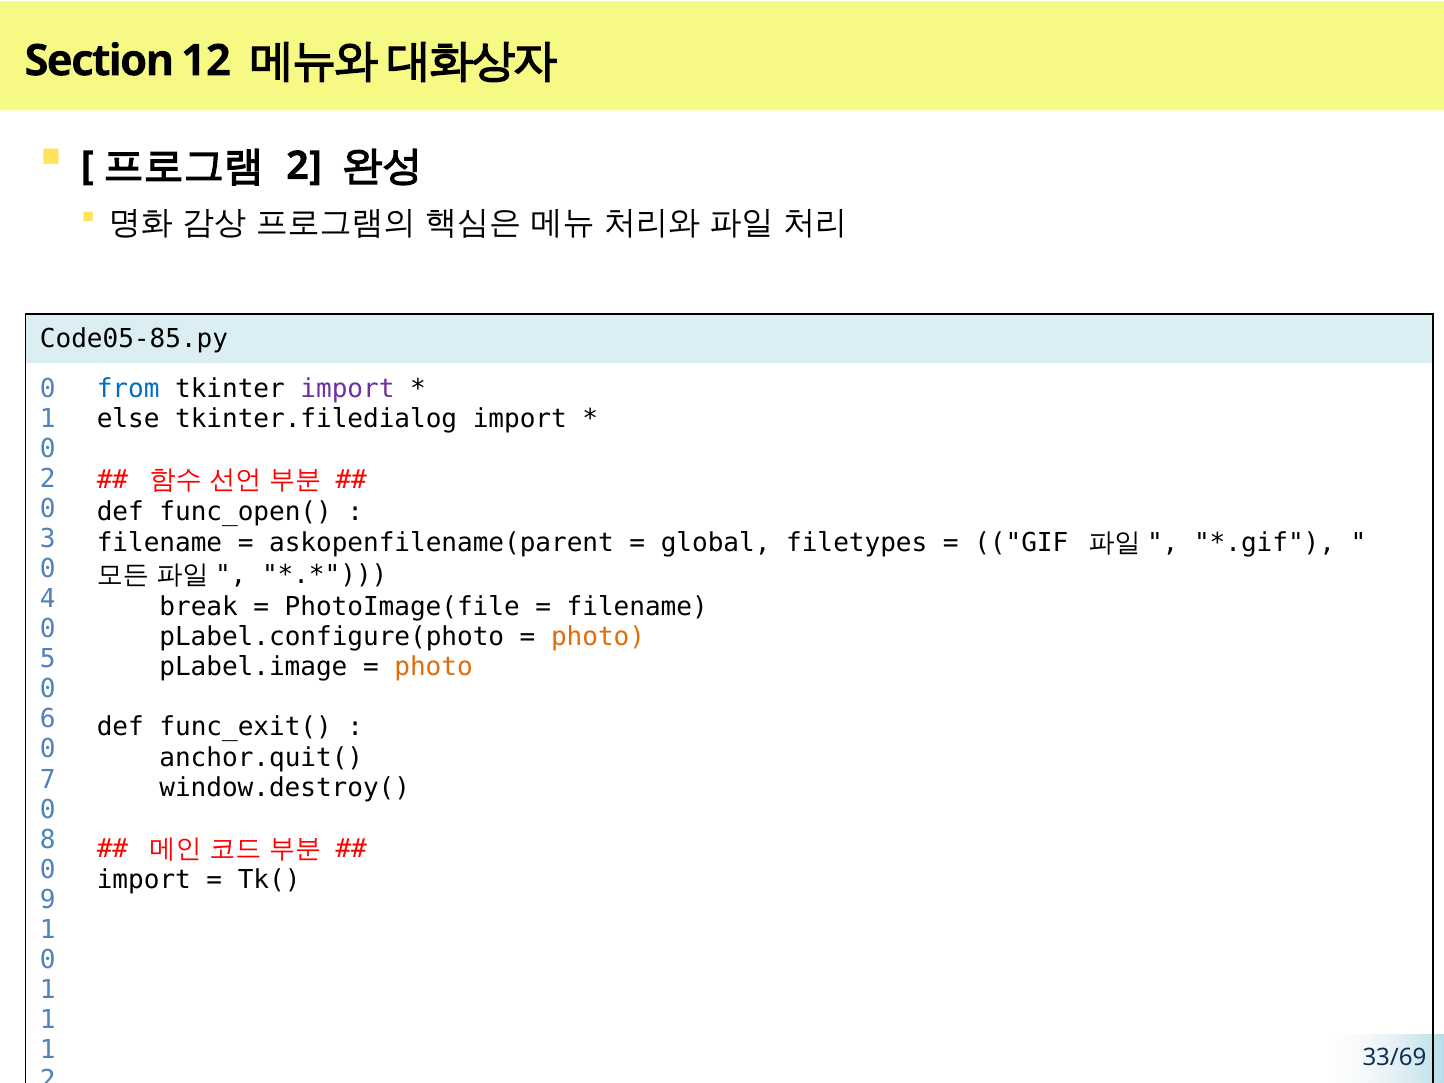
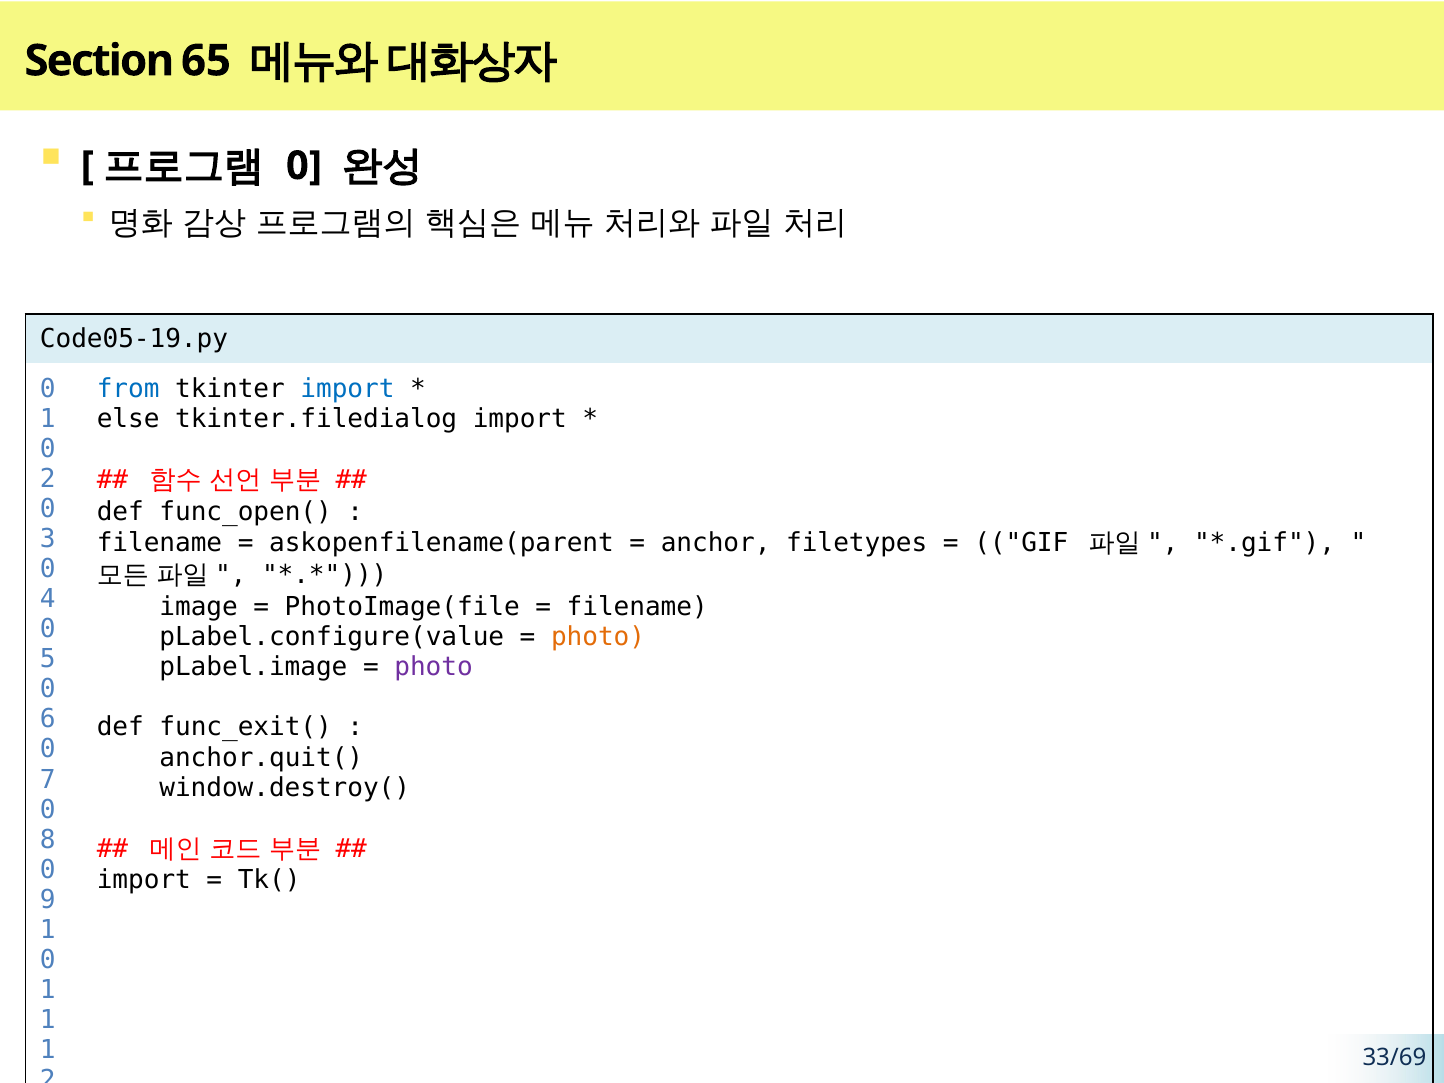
12: 12 -> 65
2 at (304, 166): 2 -> 0
Code05-85.py: Code05-85.py -> Code05-19.py
import at (347, 388) colour: purple -> blue
global: global -> anchor
break: break -> image
pLabel.configure(photo: pLabel.configure(photo -> pLabel.configure(value
photo at (434, 667) colour: orange -> purple
